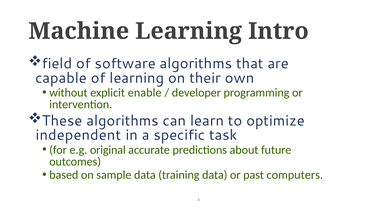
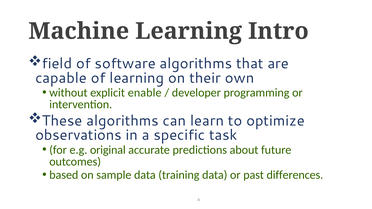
independent: independent -> observations
computers: computers -> differences
